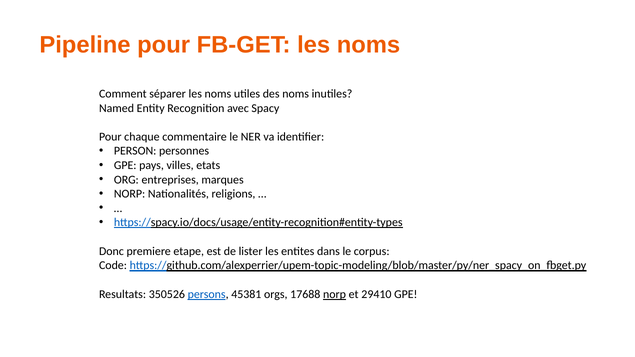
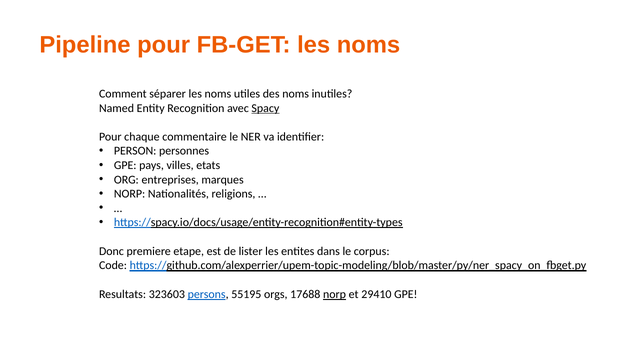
Spacy underline: none -> present
350526: 350526 -> 323603
45381: 45381 -> 55195
